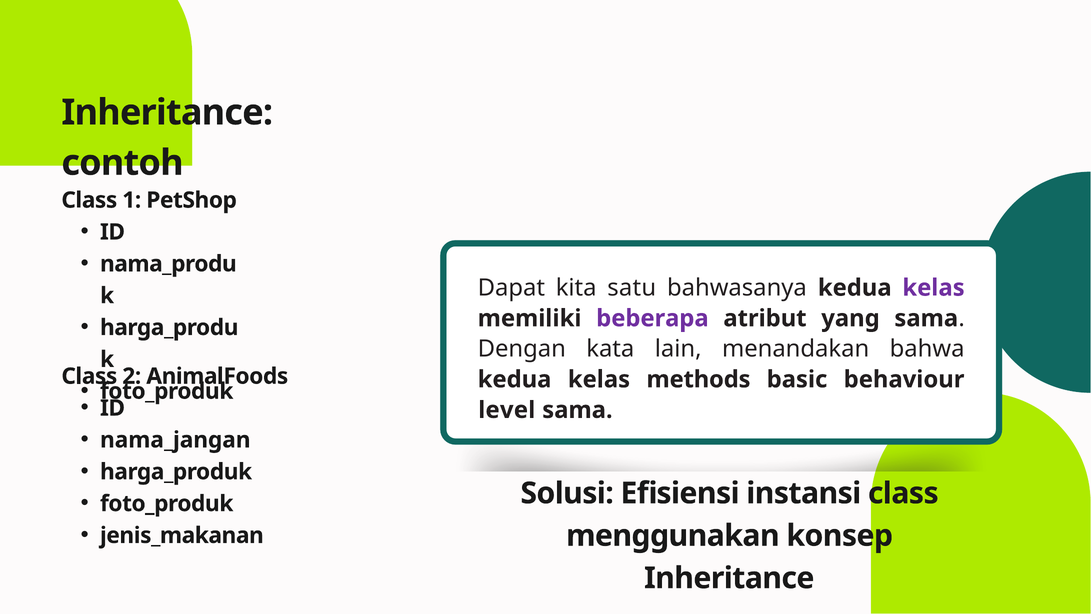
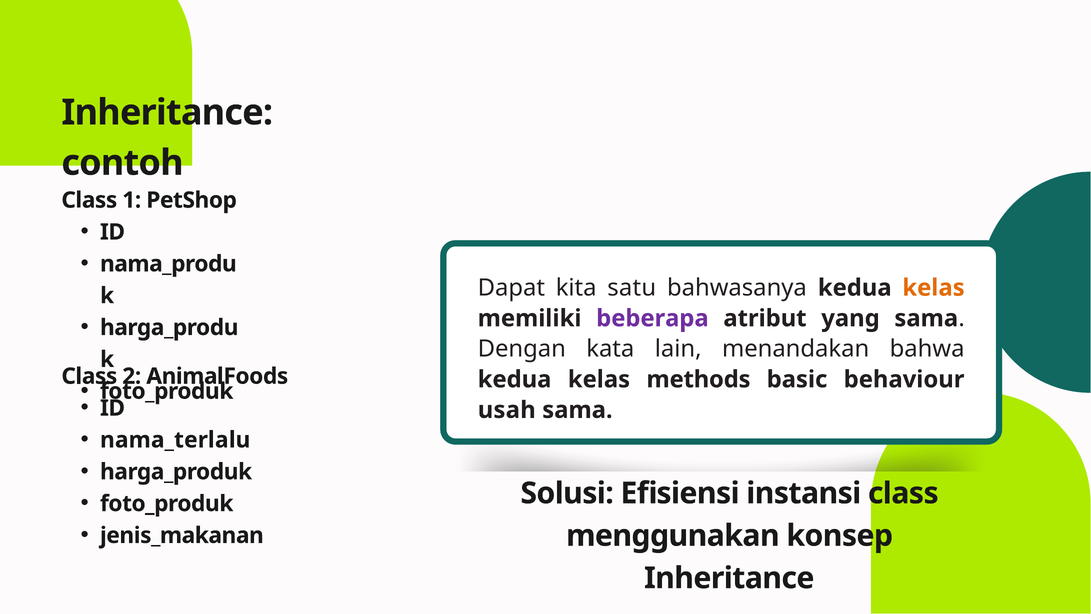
kelas at (934, 288) colour: purple -> orange
level: level -> usah
nama_jangan: nama_jangan -> nama_terlalu
